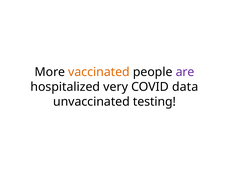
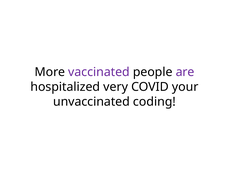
vaccinated colour: orange -> purple
data: data -> your
testing: testing -> coding
